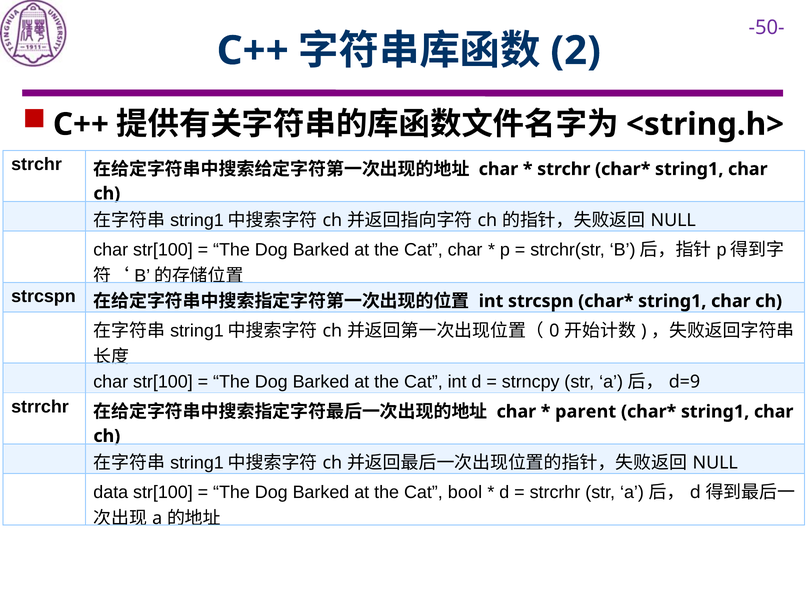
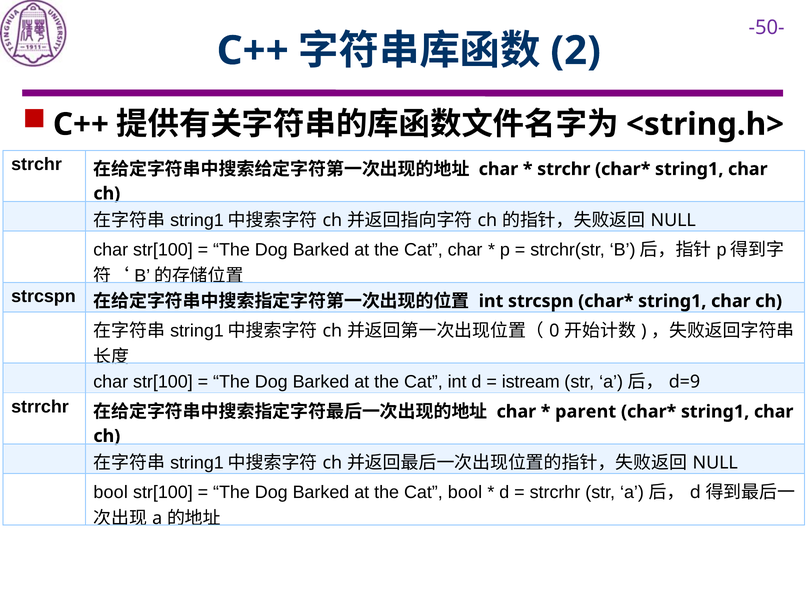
strncpy: strncpy -> istream
data at (111, 492): data -> bool
